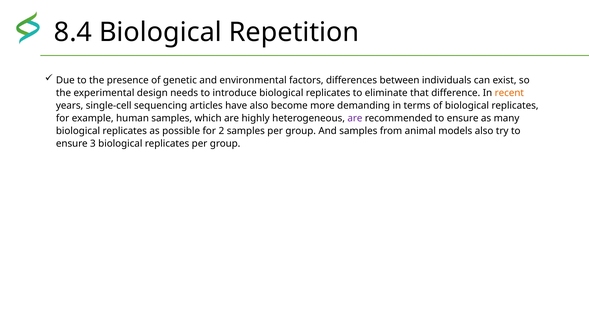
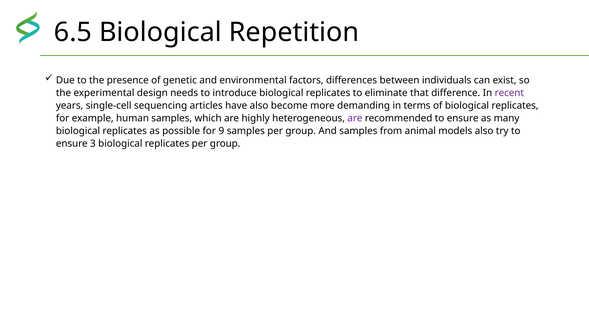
8.4: 8.4 -> 6.5
recent colour: orange -> purple
2: 2 -> 9
